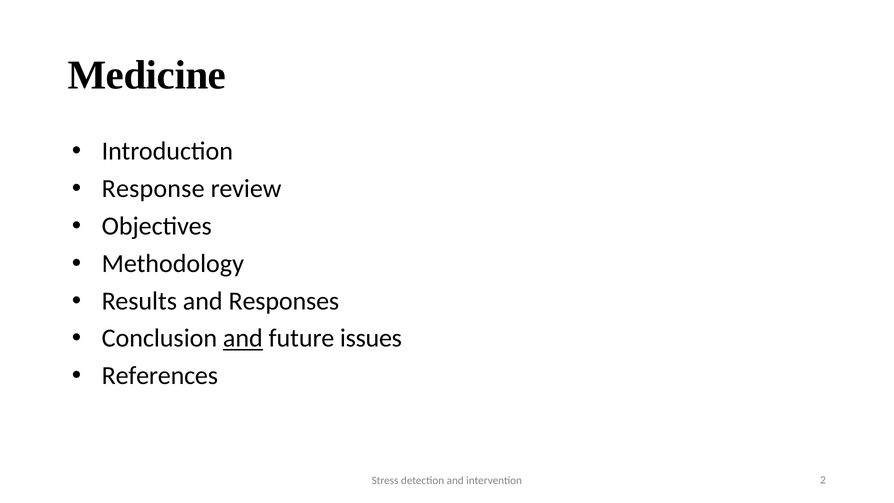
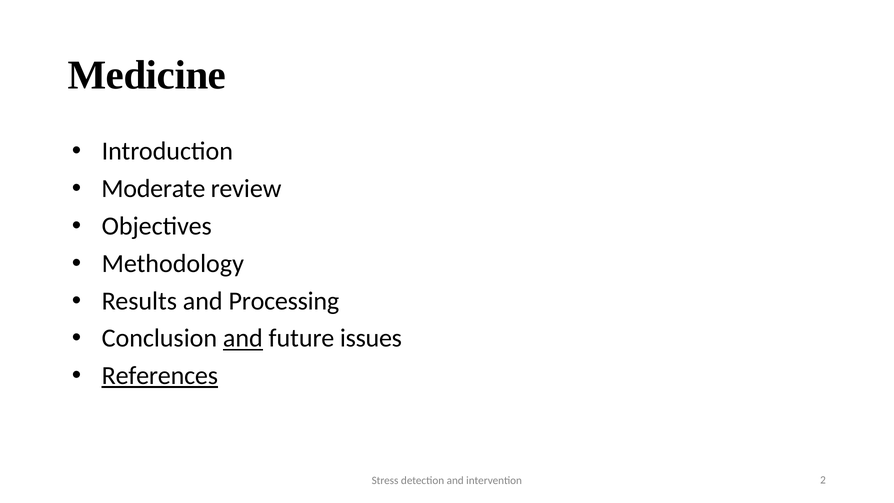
Response: Response -> Moderate
Responses: Responses -> Processing
References underline: none -> present
